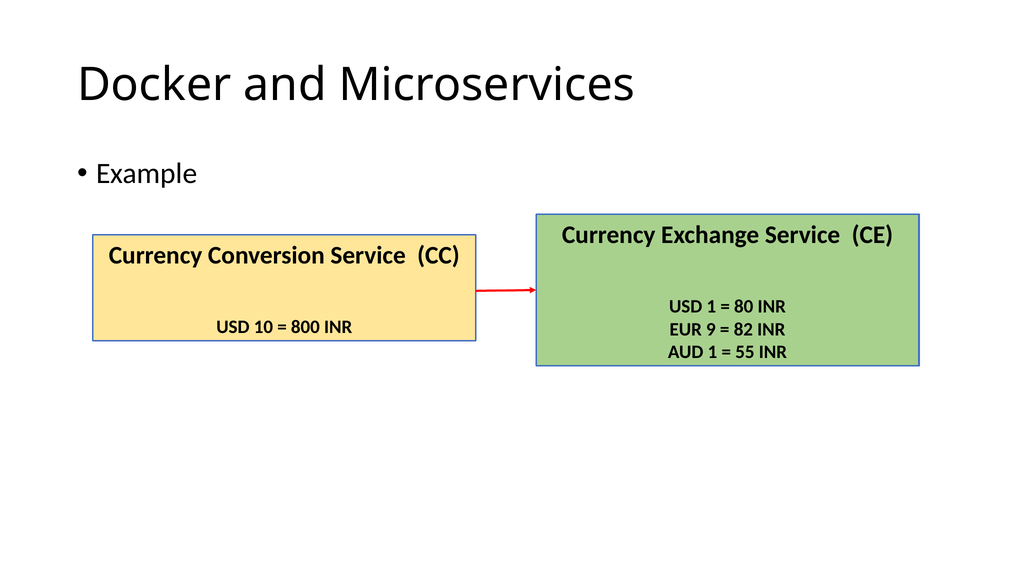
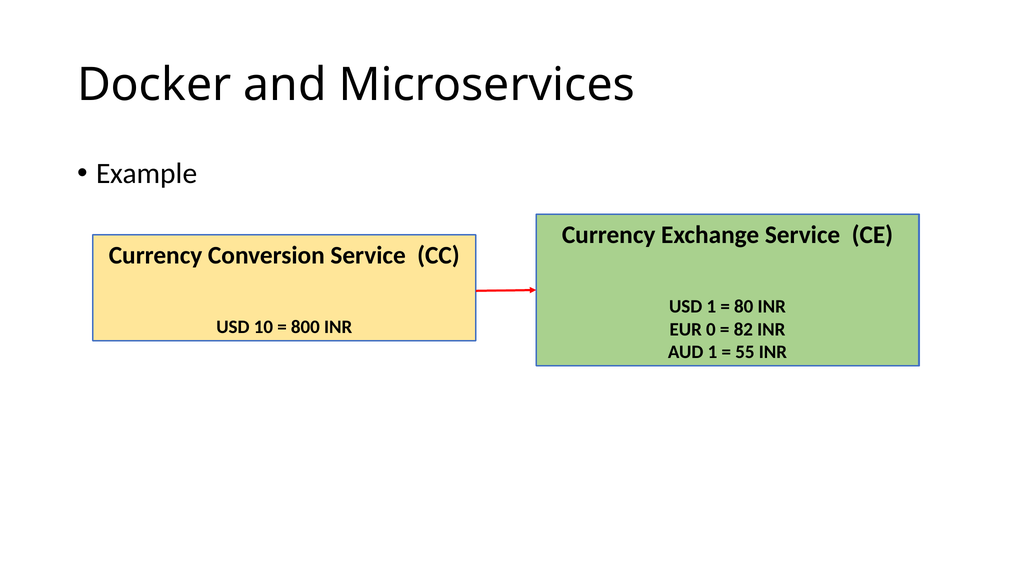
9: 9 -> 0
